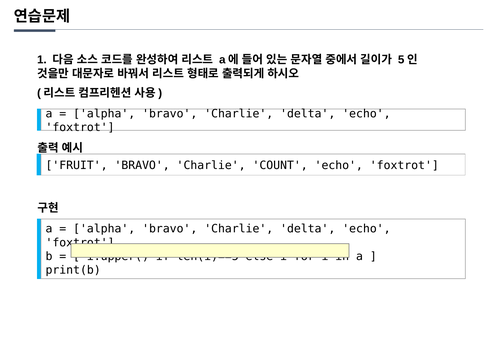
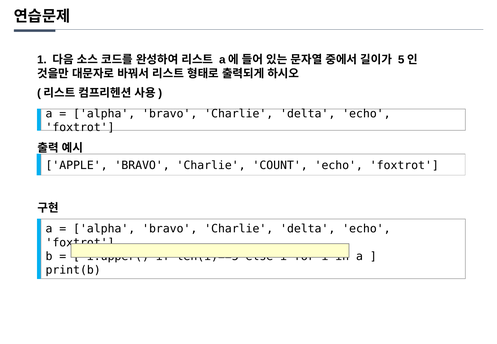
FRUIT: FRUIT -> APPLE
